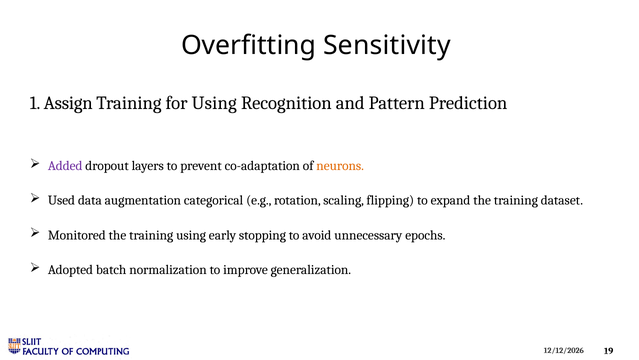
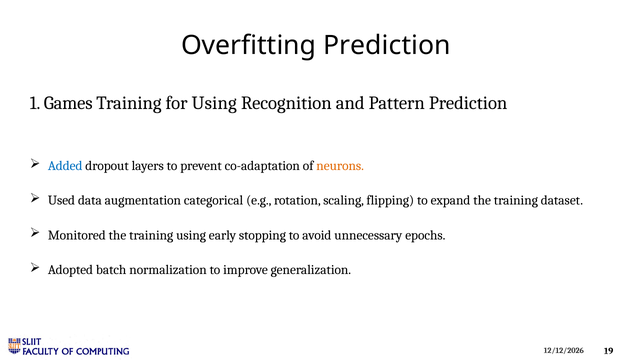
Overfitting Sensitivity: Sensitivity -> Prediction
Assign: Assign -> Games
Added colour: purple -> blue
